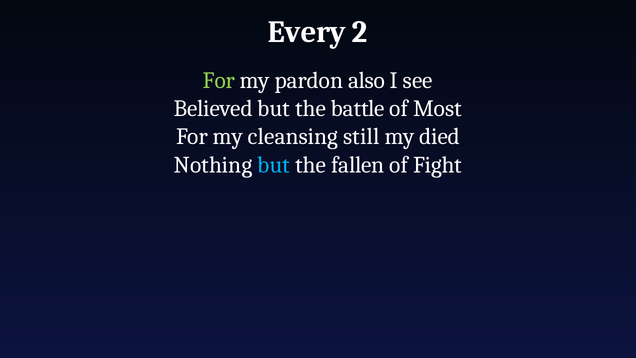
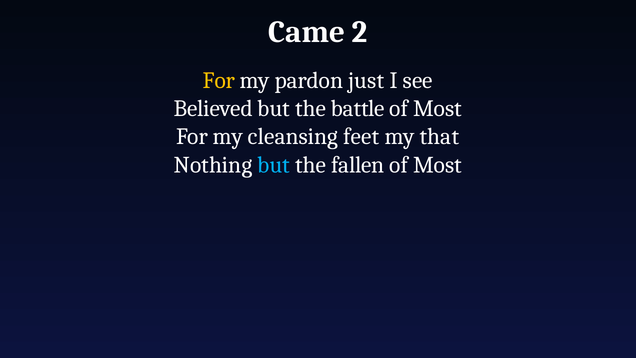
Every: Every -> Came
For at (219, 80) colour: light green -> yellow
also: also -> just
still: still -> feet
died: died -> that
Fight at (438, 165): Fight -> Most
